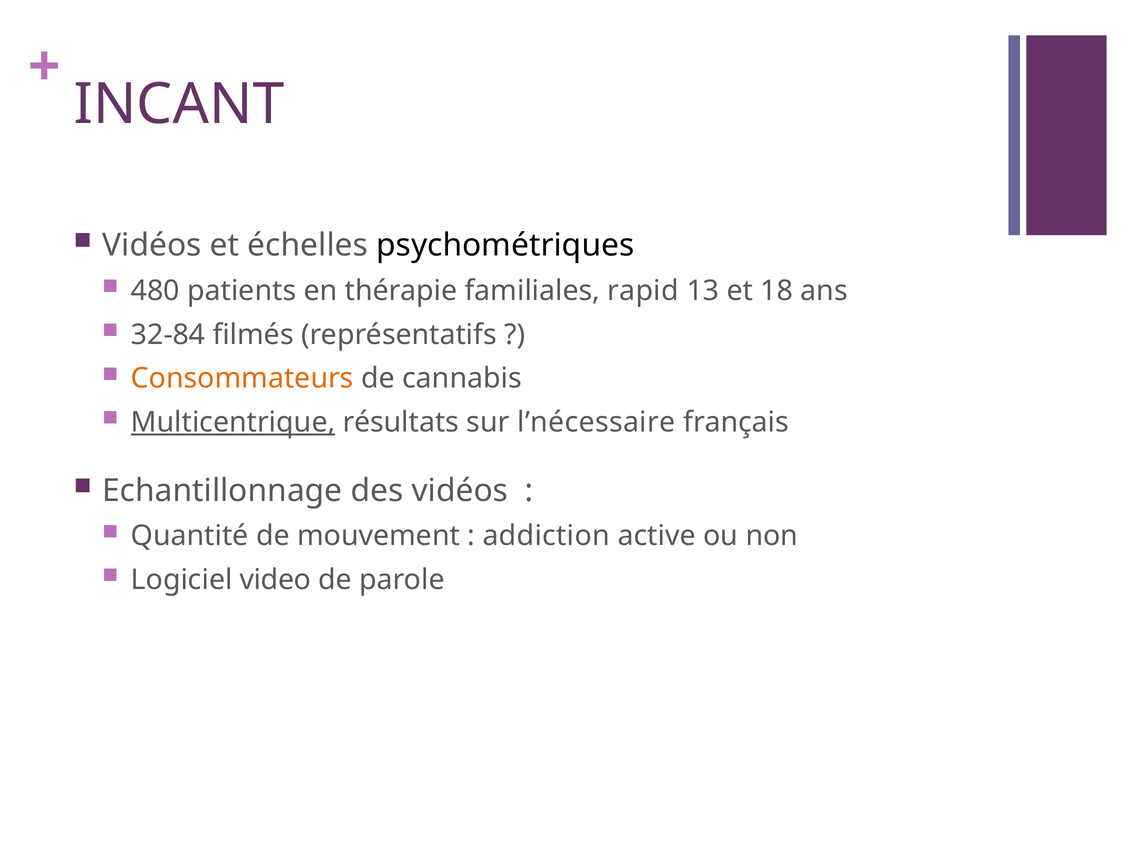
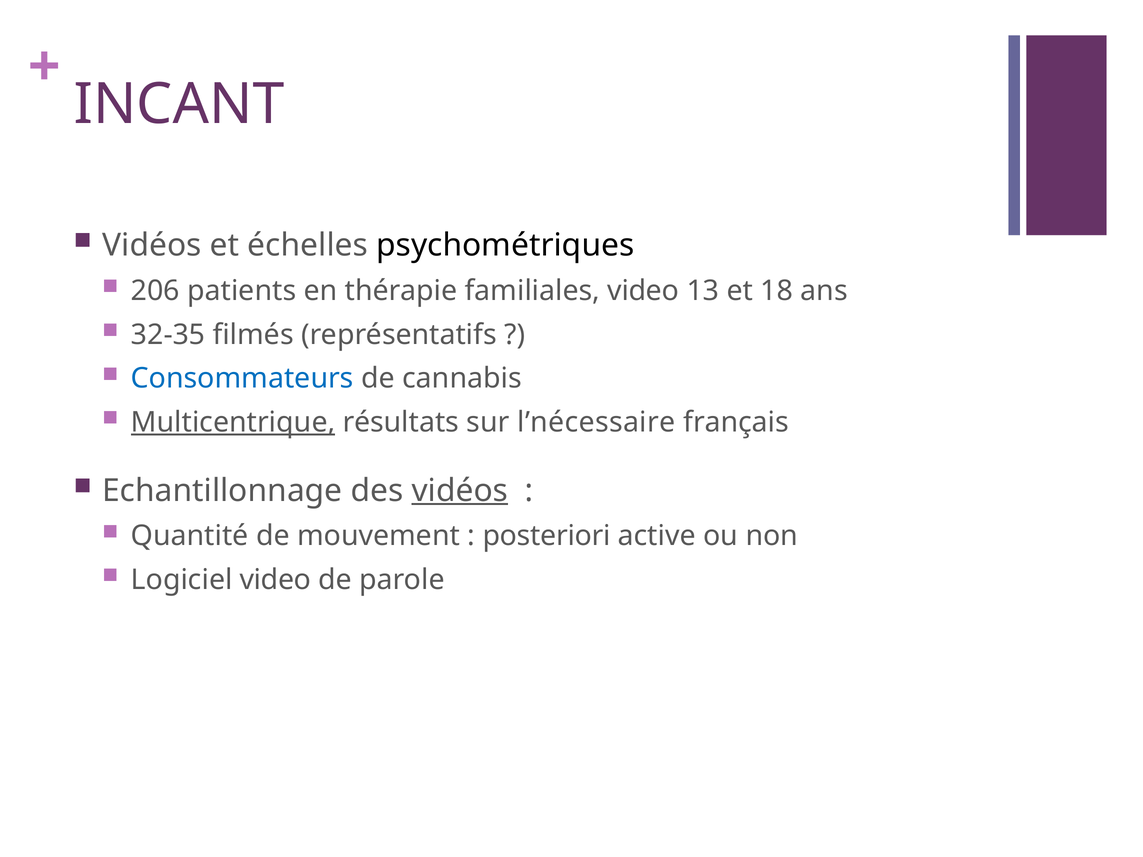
480: 480 -> 206
familiales rapid: rapid -> video
32-84: 32-84 -> 32-35
Consommateurs colour: orange -> blue
vidéos at (460, 491) underline: none -> present
addiction: addiction -> posteriori
